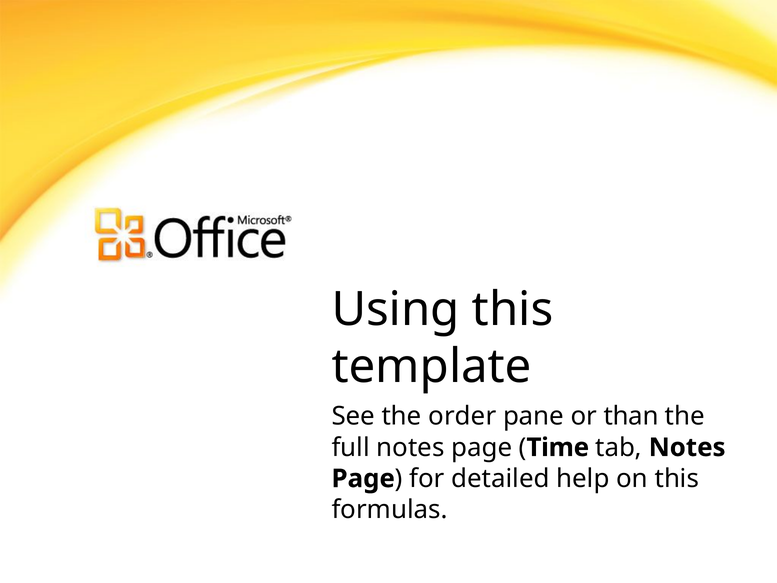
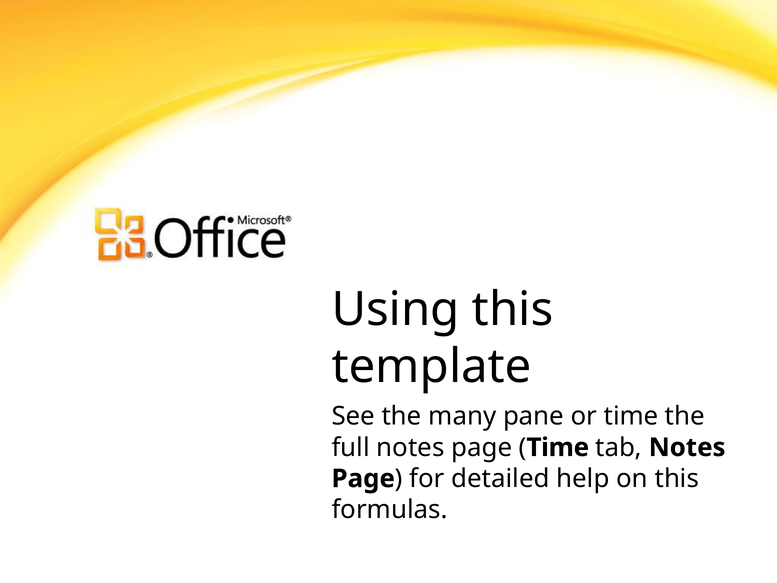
order: order -> many
or than: than -> time
